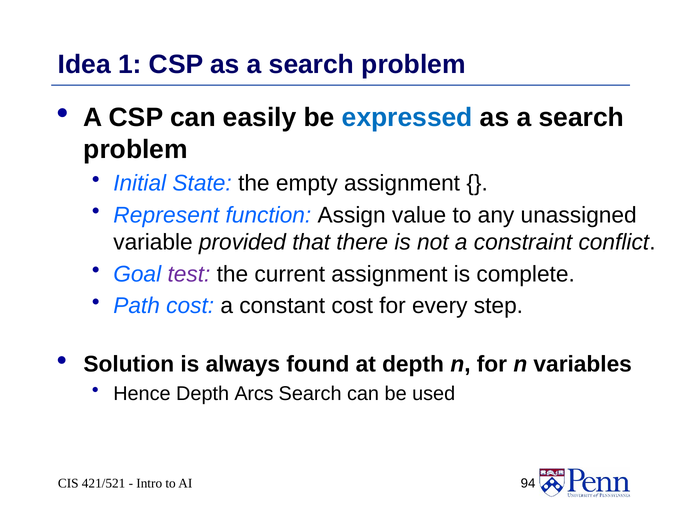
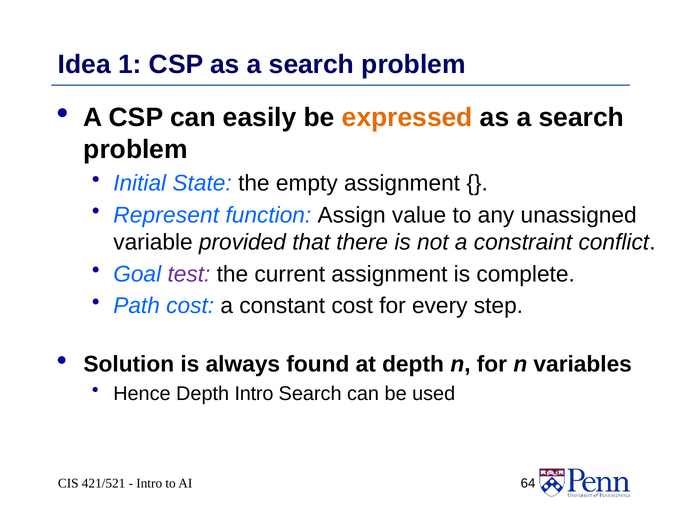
expressed colour: blue -> orange
Depth Arcs: Arcs -> Intro
94: 94 -> 64
